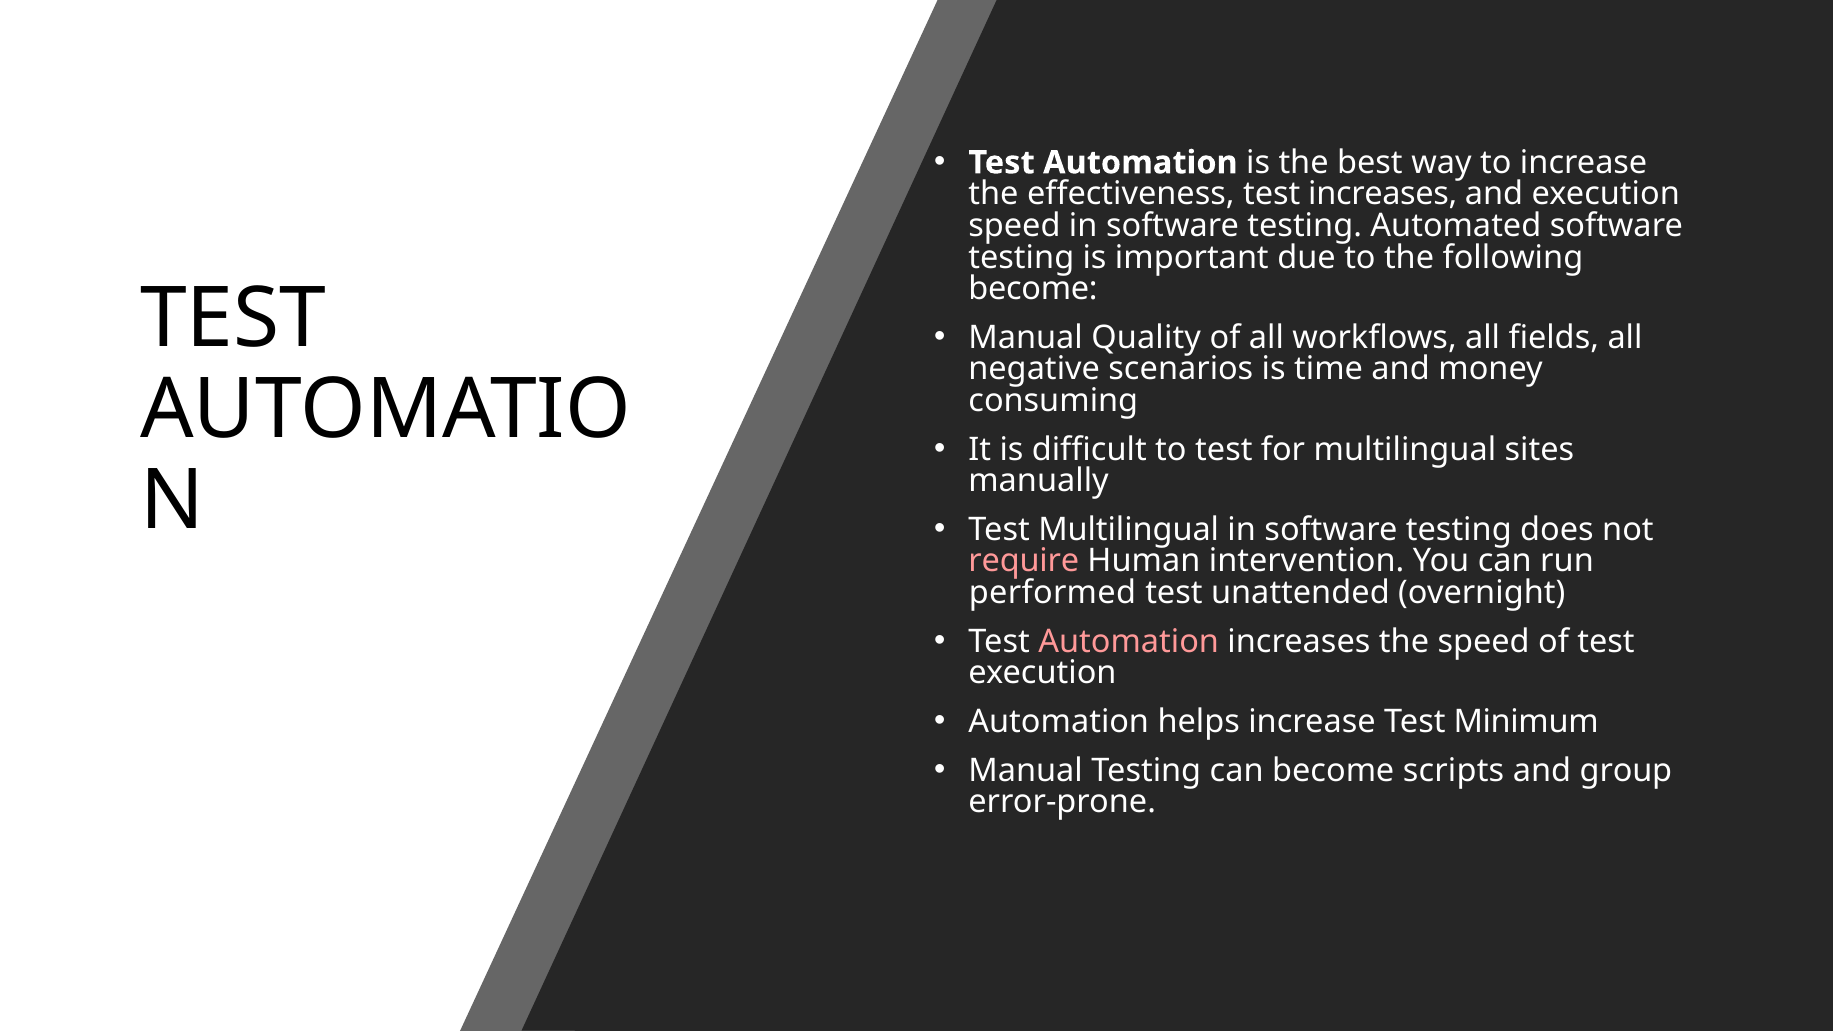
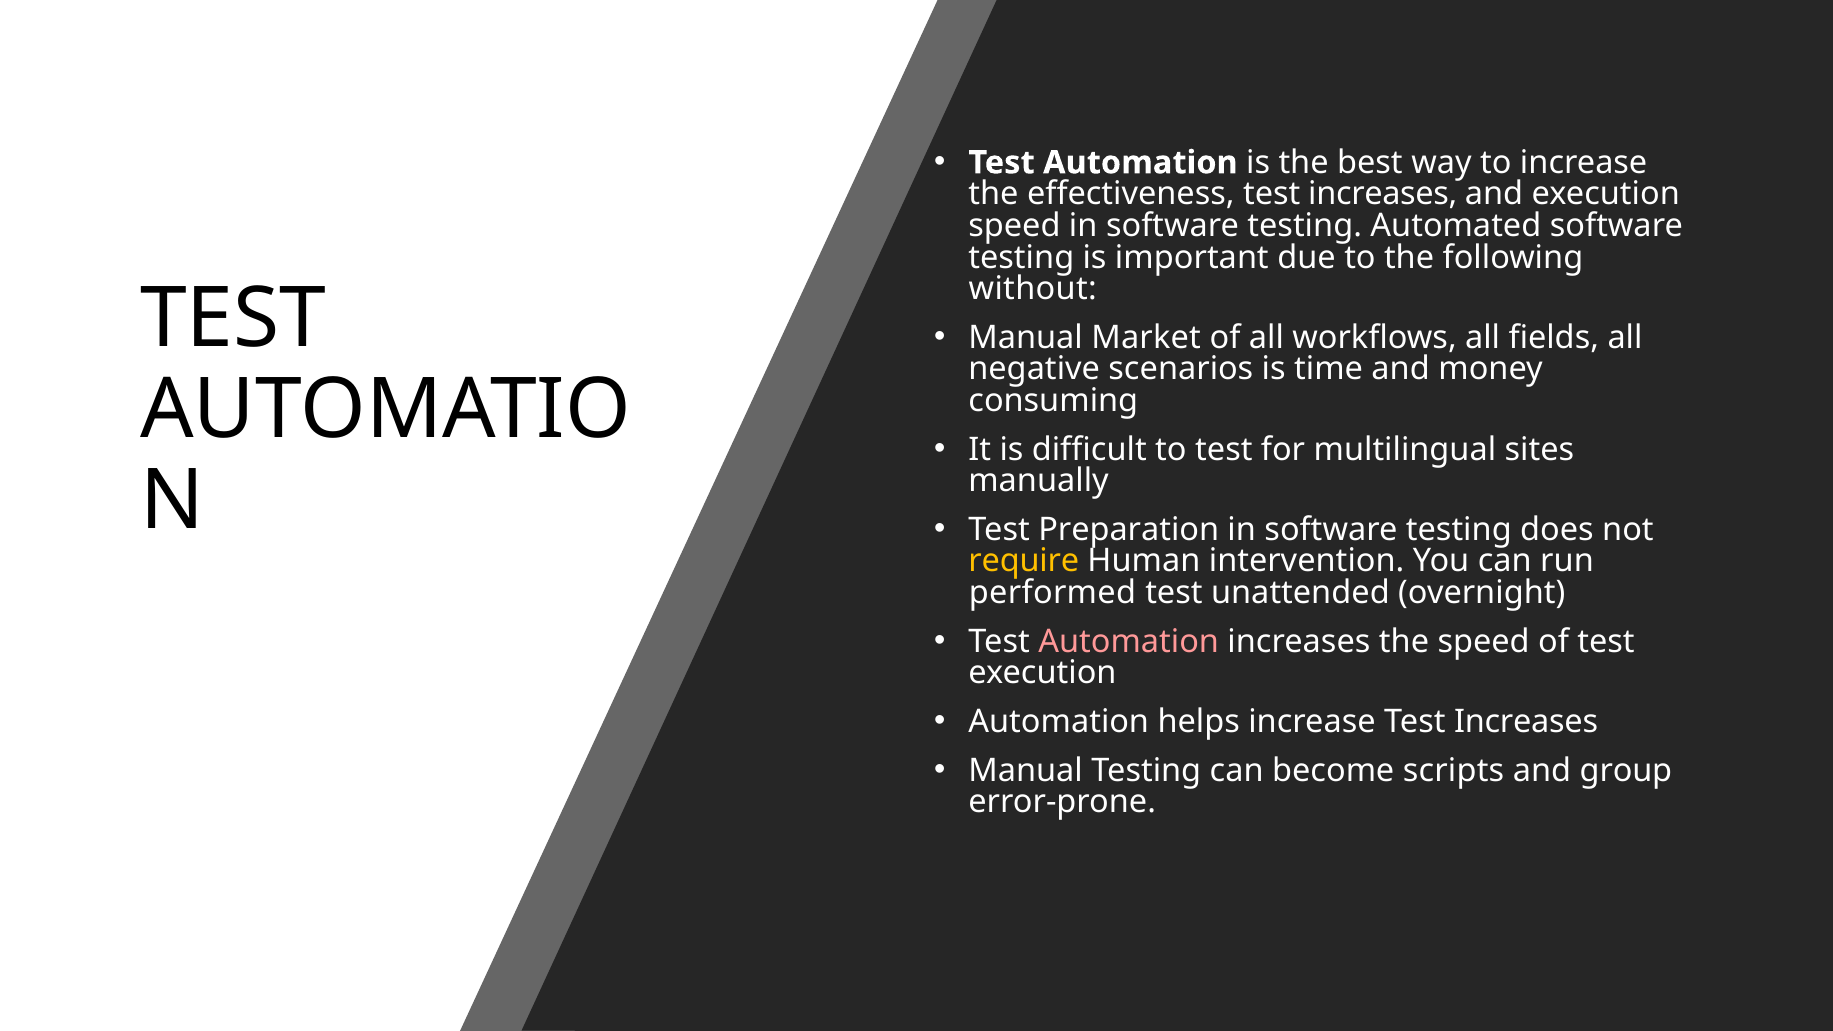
become at (1033, 289): become -> without
Quality: Quality -> Market
Test Multilingual: Multilingual -> Preparation
require colour: pink -> yellow
increase Test Minimum: Minimum -> Increases
